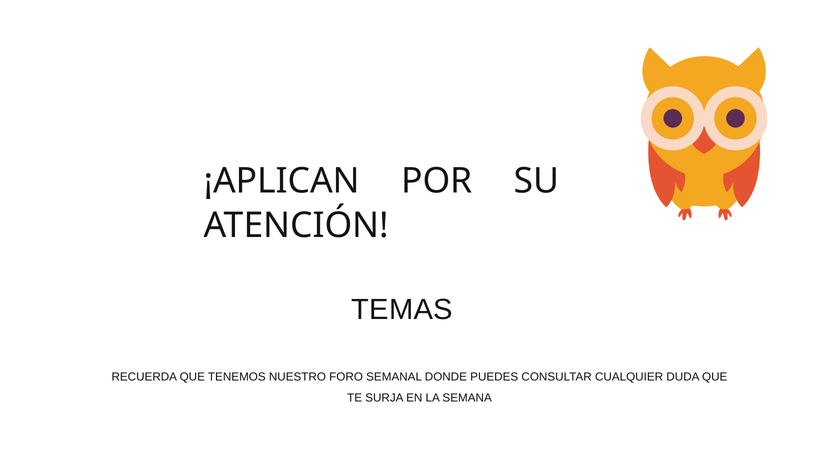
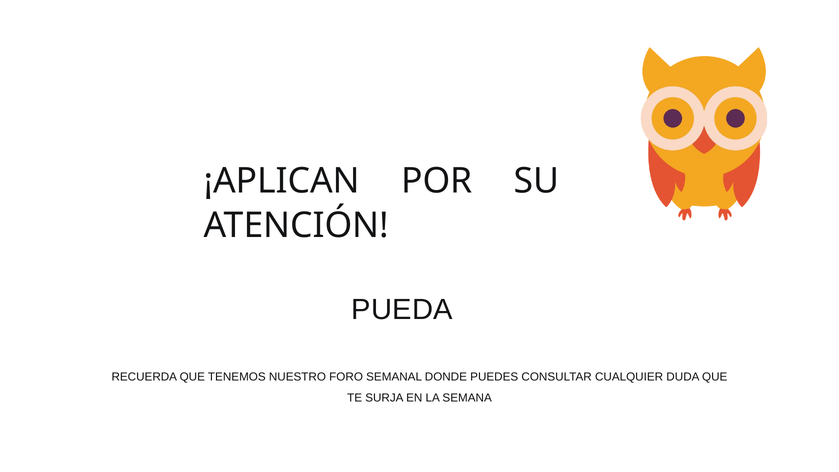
TEMAS: TEMAS -> PUEDA
